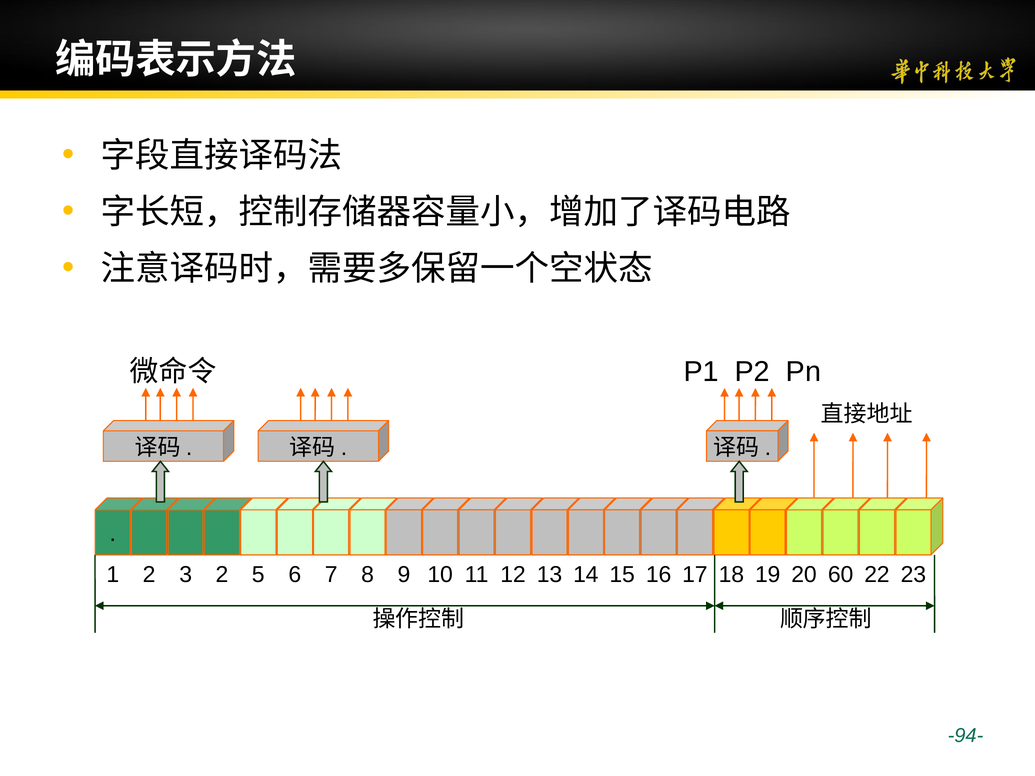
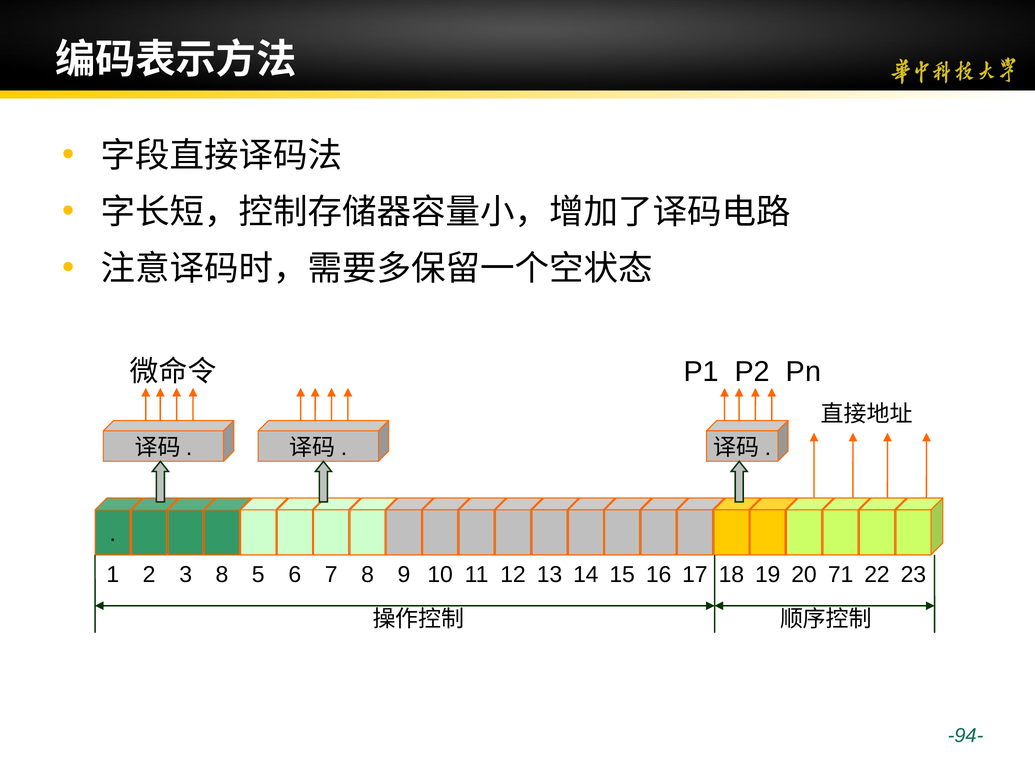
3 2: 2 -> 8
60: 60 -> 71
